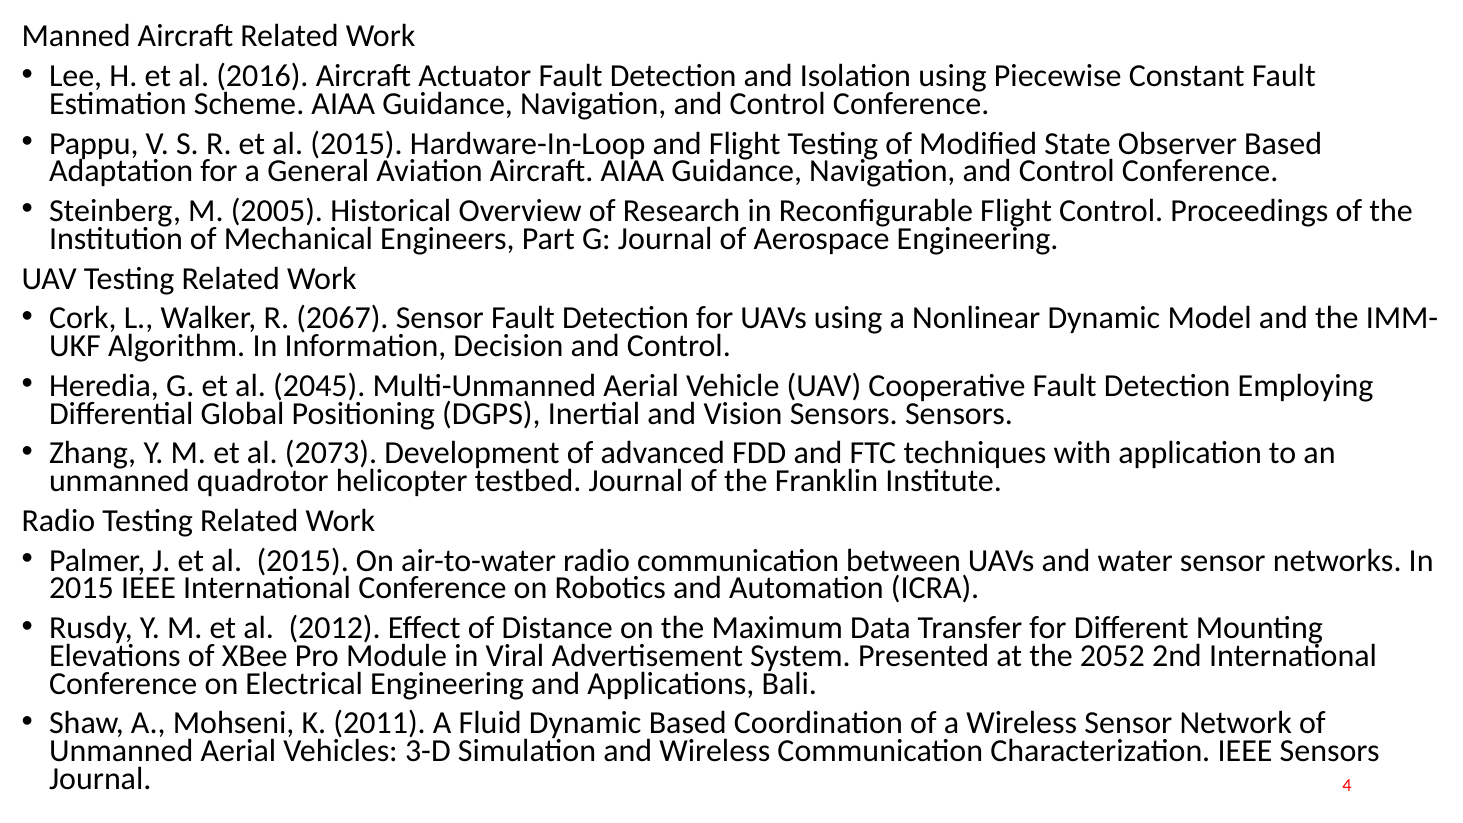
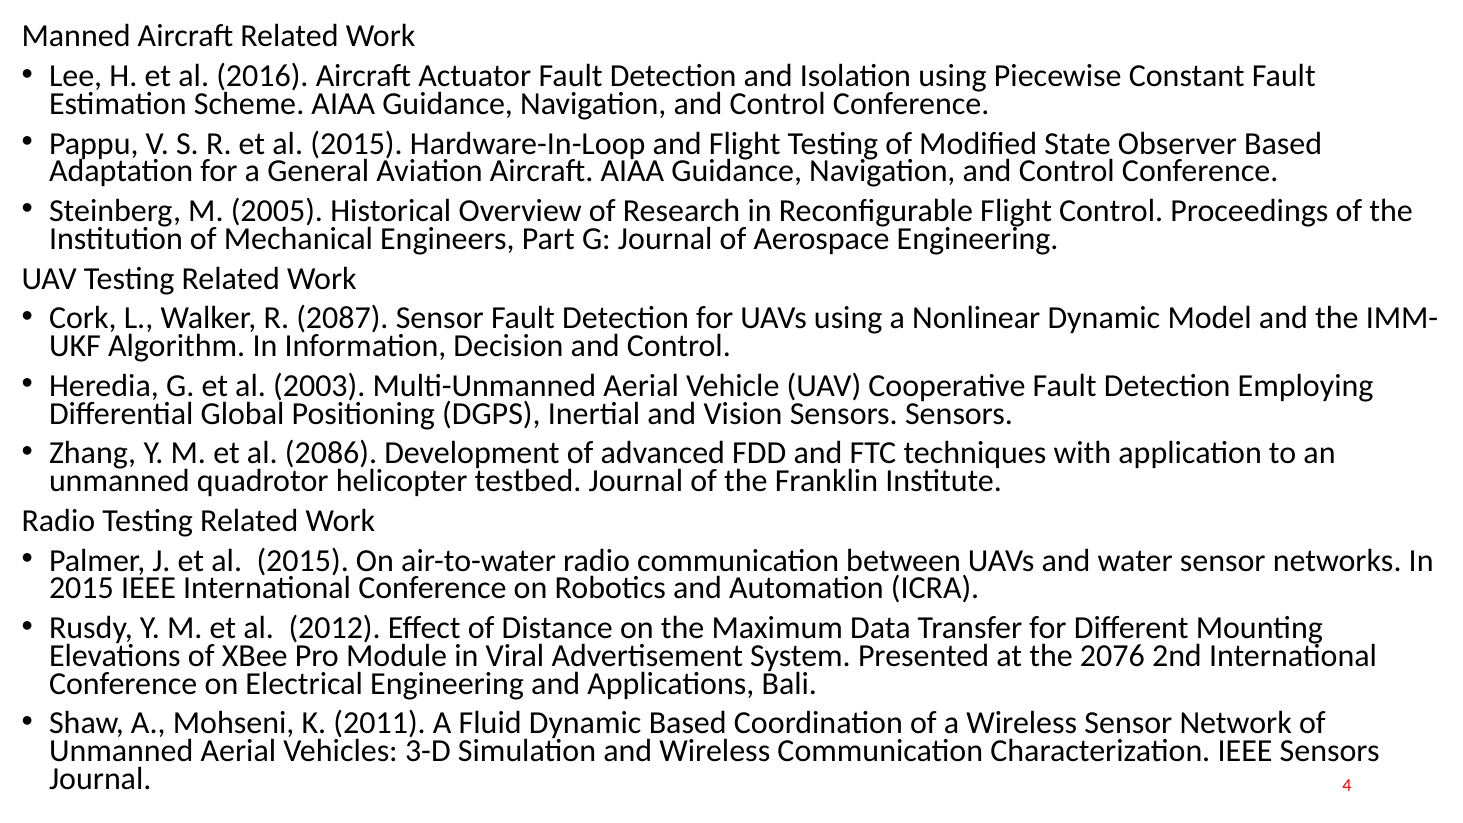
2067: 2067 -> 2087
2045: 2045 -> 2003
2073: 2073 -> 2086
2052: 2052 -> 2076
